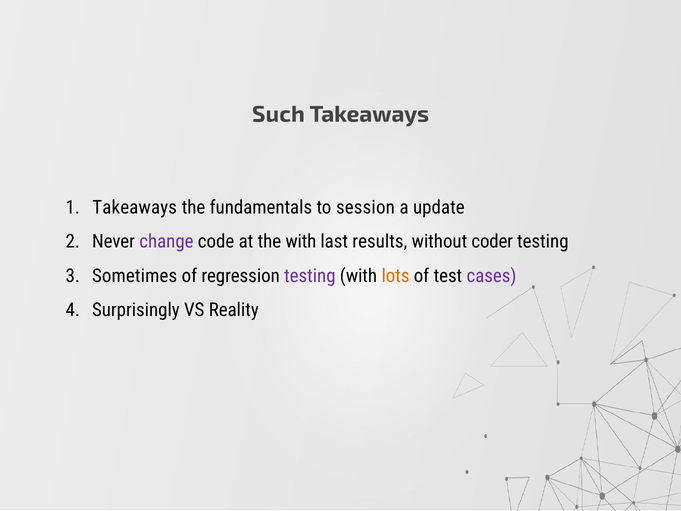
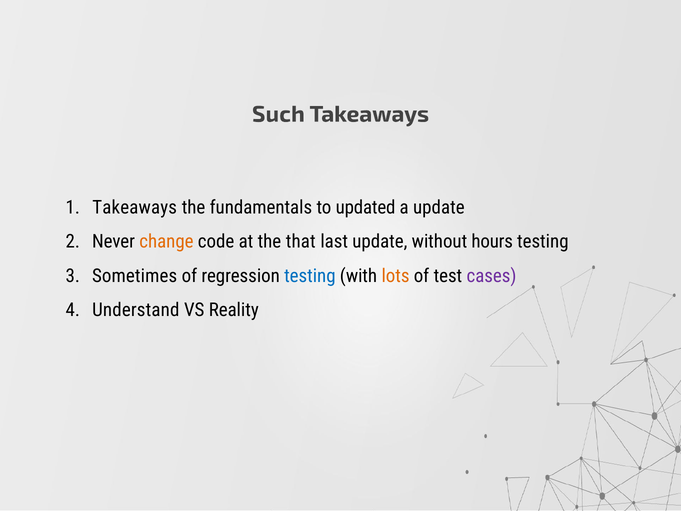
session: session -> updated
change colour: purple -> orange
the with: with -> that
last results: results -> update
coder: coder -> hours
testing at (310, 276) colour: purple -> blue
Surprisingly: Surprisingly -> Understand
